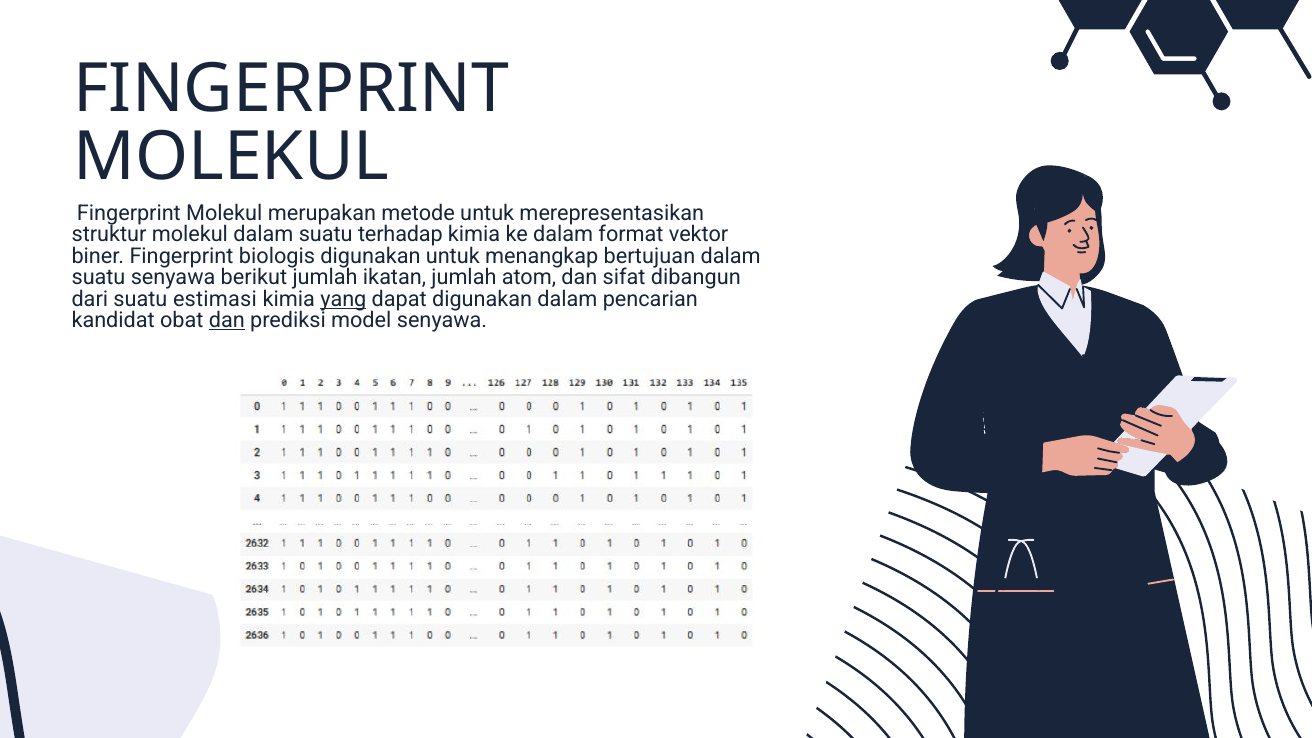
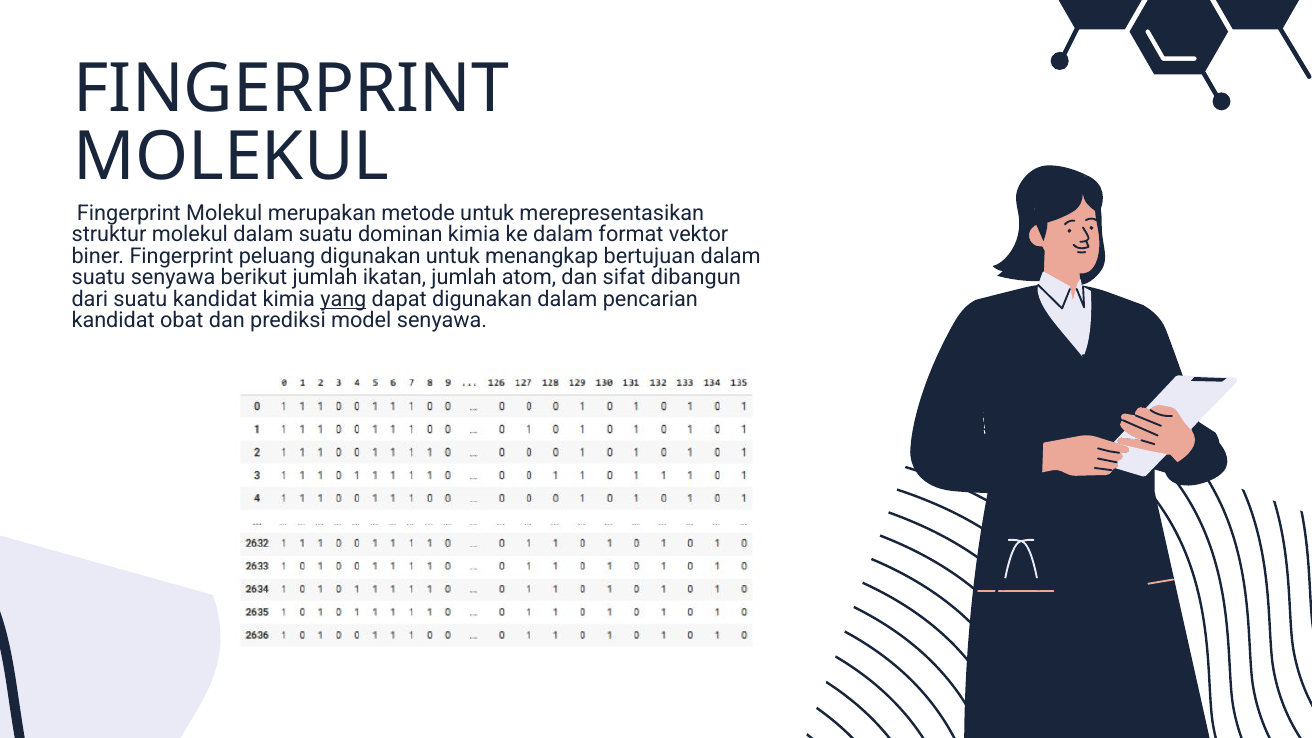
terhadap: terhadap -> dominan
biologis: biologis -> peluang
suatu estimasi: estimasi -> kandidat
dan at (227, 320) underline: present -> none
